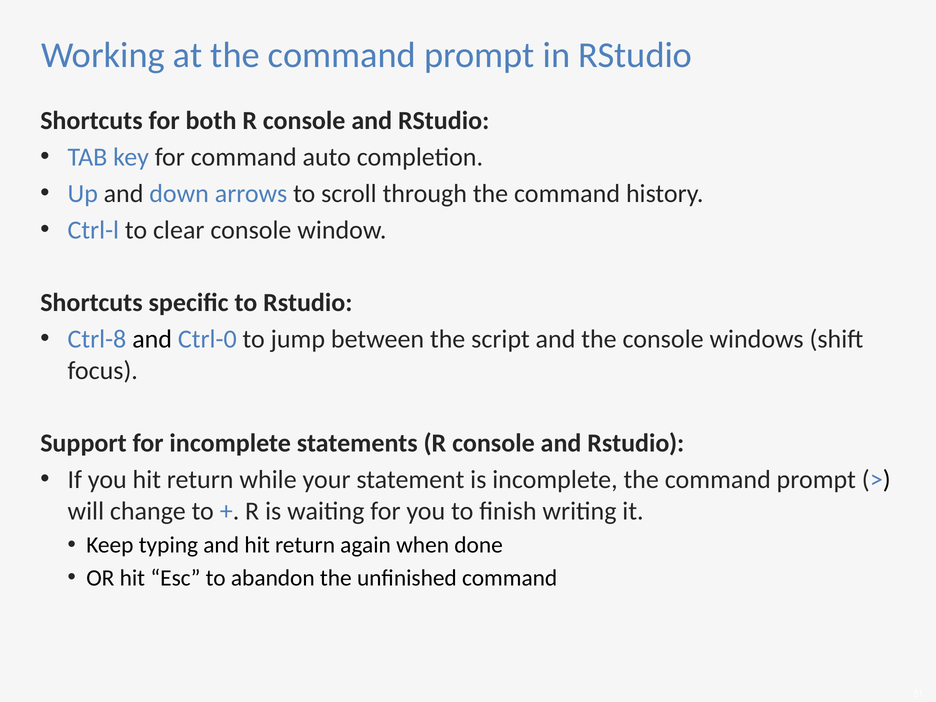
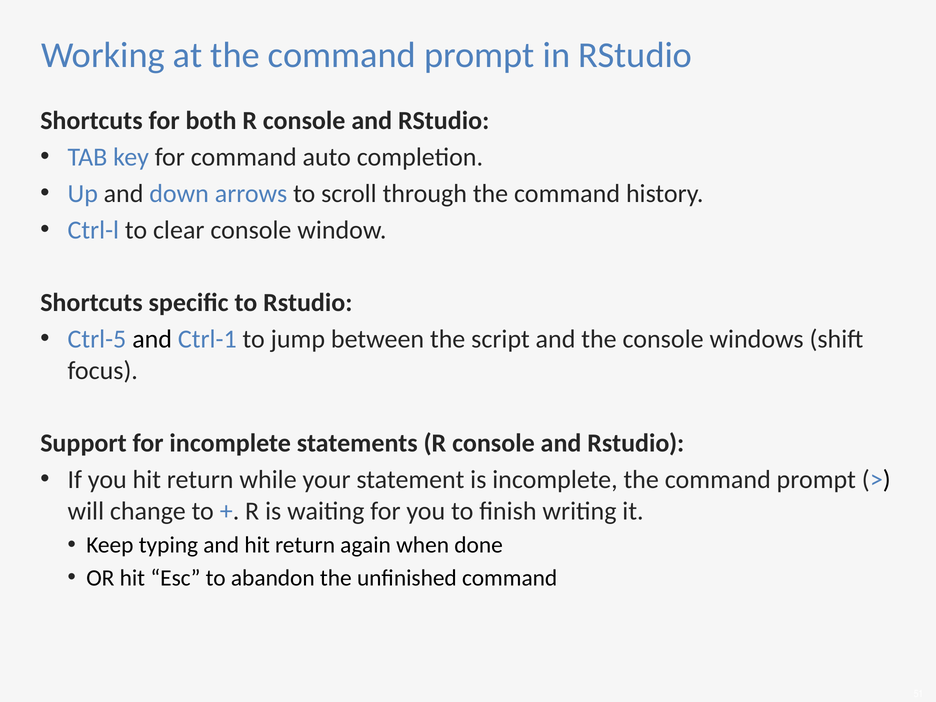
Ctrl-8: Ctrl-8 -> Ctrl-5
Ctrl-0: Ctrl-0 -> Ctrl-1
